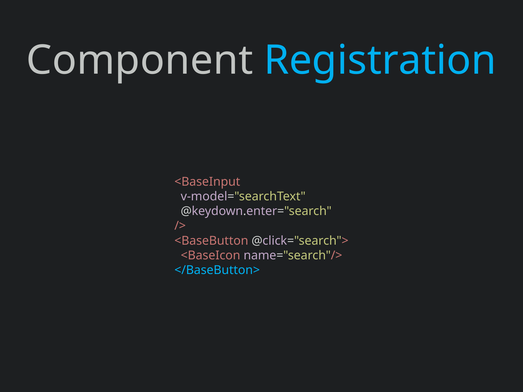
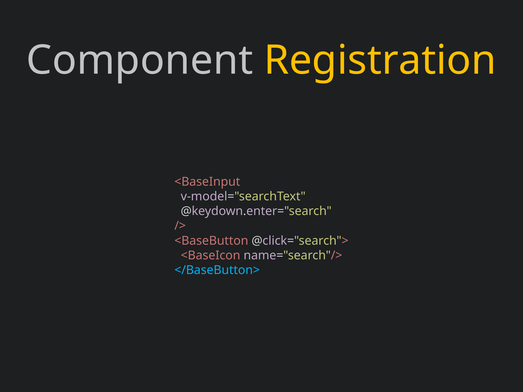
Registration colour: light blue -> yellow
